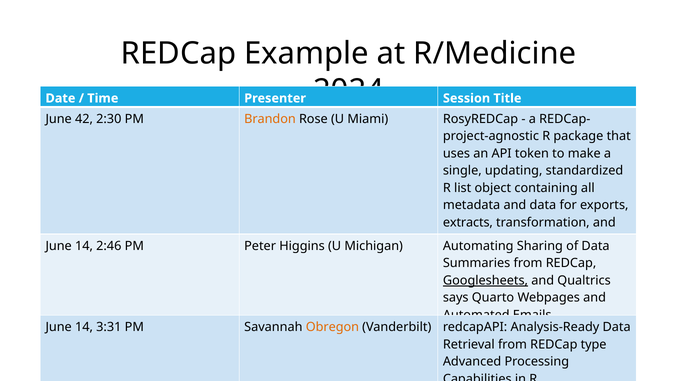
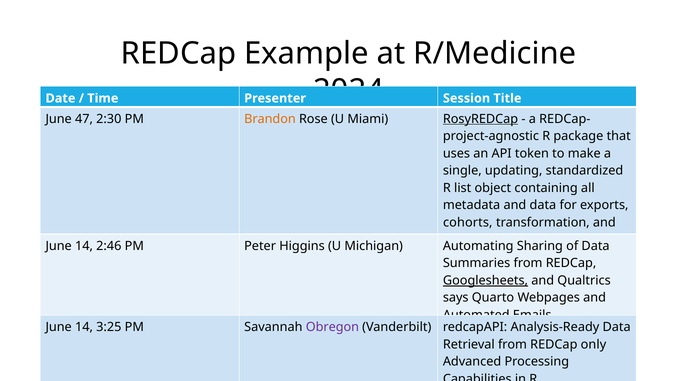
42: 42 -> 47
RosyREDCap underline: none -> present
extracts: extracts -> cohorts
3:31: 3:31 -> 3:25
Obregon colour: orange -> purple
type: type -> only
